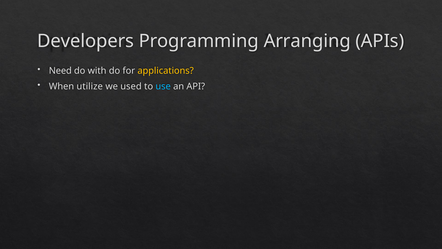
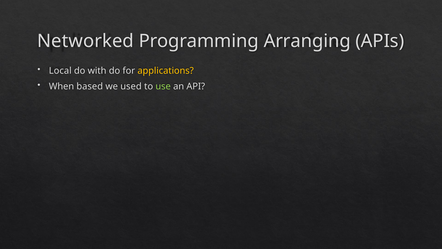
Developers: Developers -> Networked
Need: Need -> Local
utilize: utilize -> based
use colour: light blue -> light green
